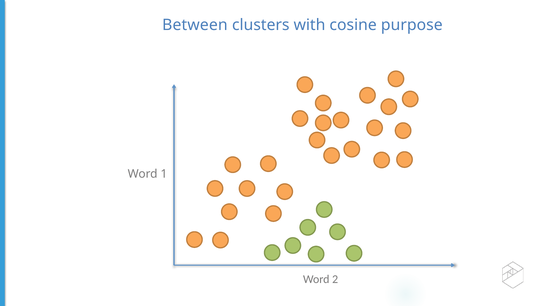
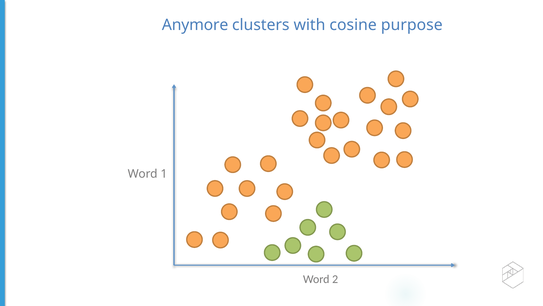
Between: Between -> Anymore
